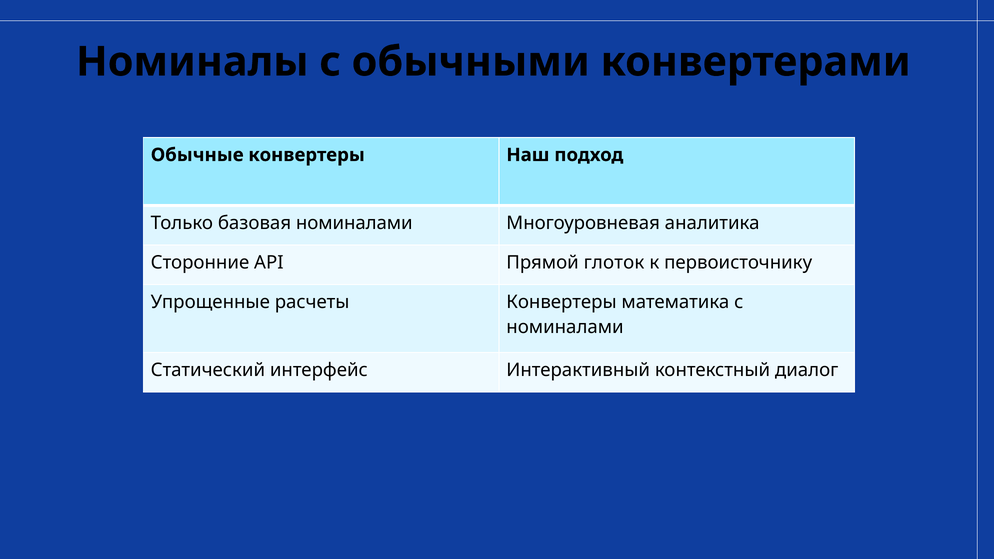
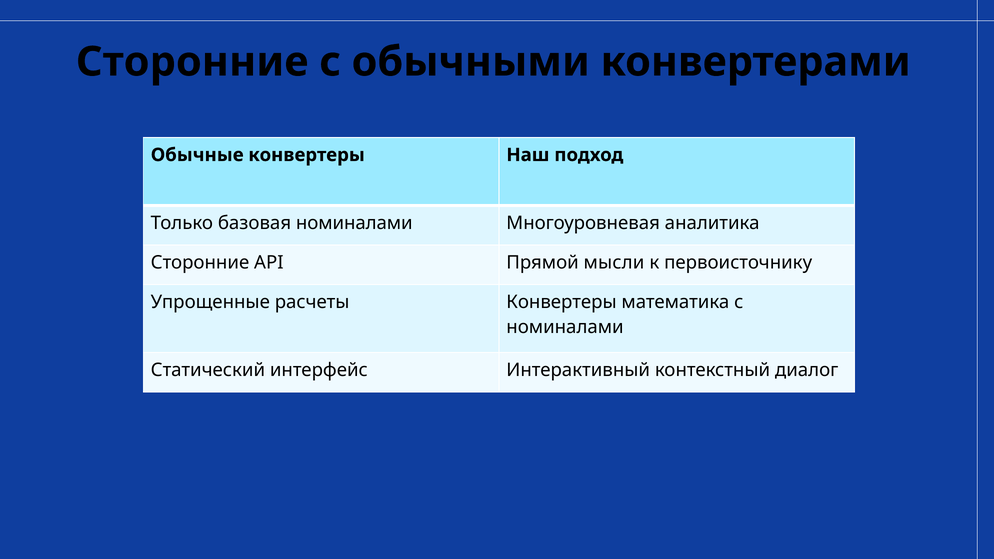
Номиналы at (192, 62): Номиналы -> Сторонние
глоток: глоток -> мысли
